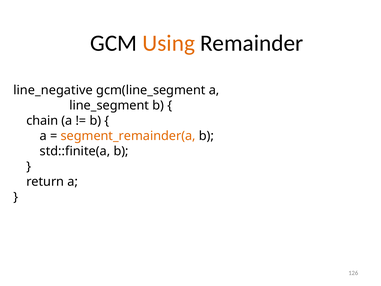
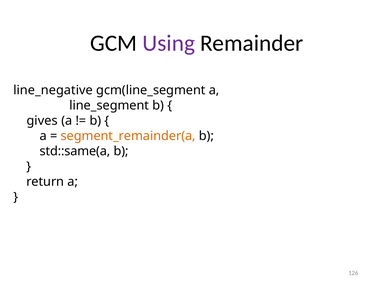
Using colour: orange -> purple
chain: chain -> gives
std::finite(a: std::finite(a -> std::same(a
